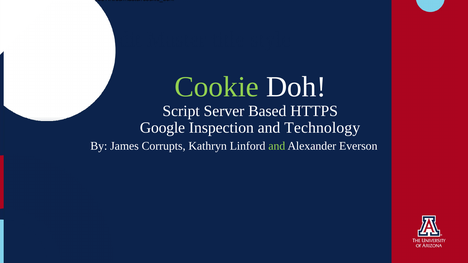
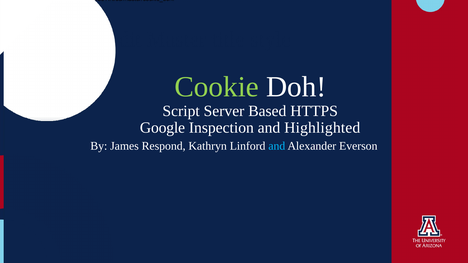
Technology: Technology -> Highlighted
Corrupts: Corrupts -> Respond
and at (277, 146) colour: light green -> light blue
